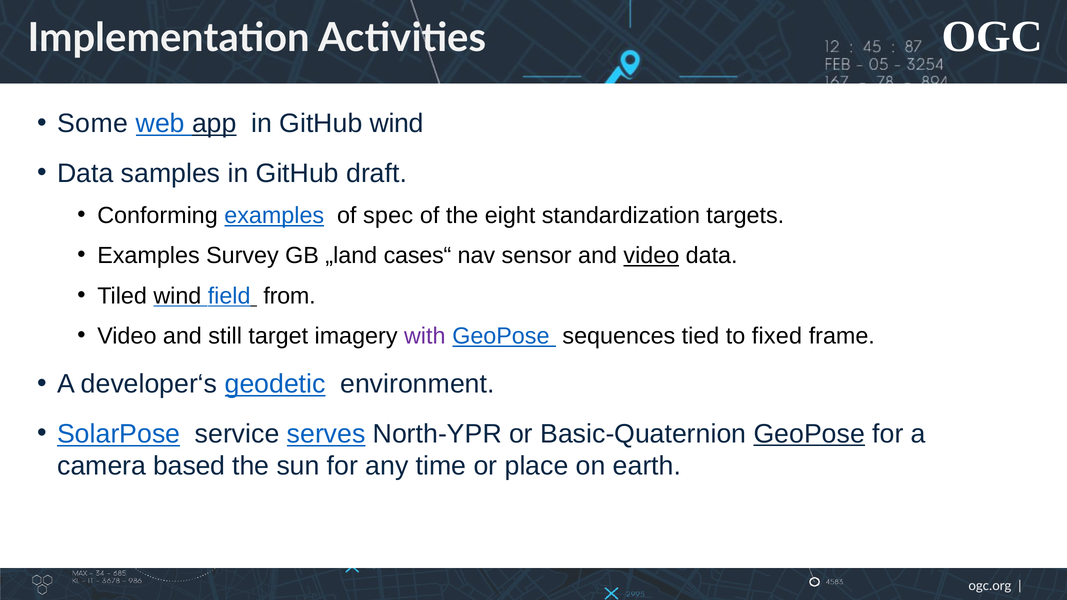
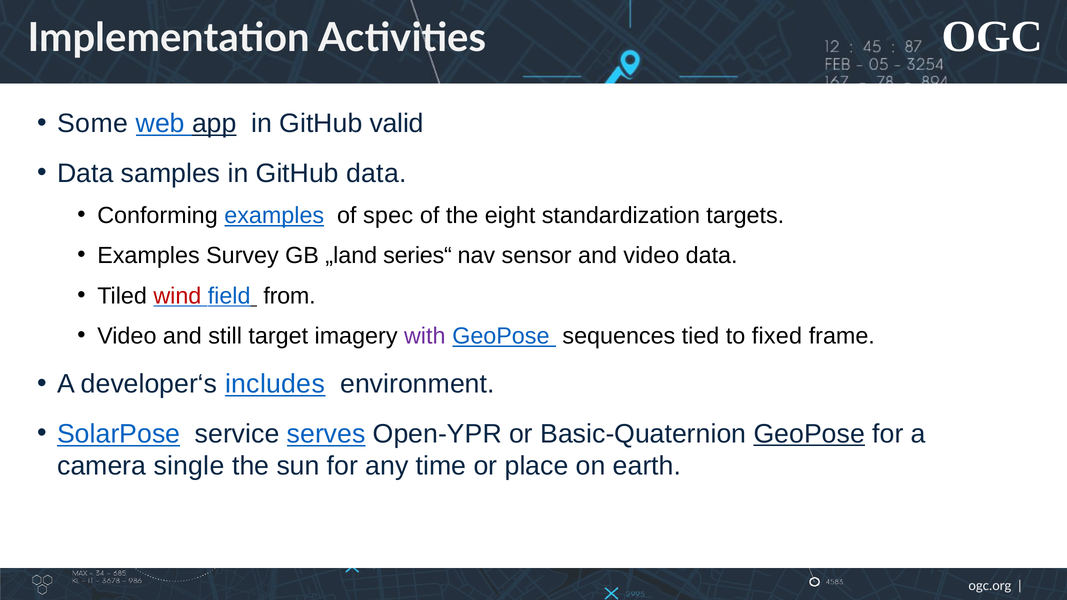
GitHub wind: wind -> valid
GitHub draft: draft -> data
cases“: cases“ -> series“
video at (651, 256) underline: present -> none
wind at (177, 296) colour: black -> red
geodetic: geodetic -> includes
North-YPR: North-YPR -> Open-YPR
based: based -> single
